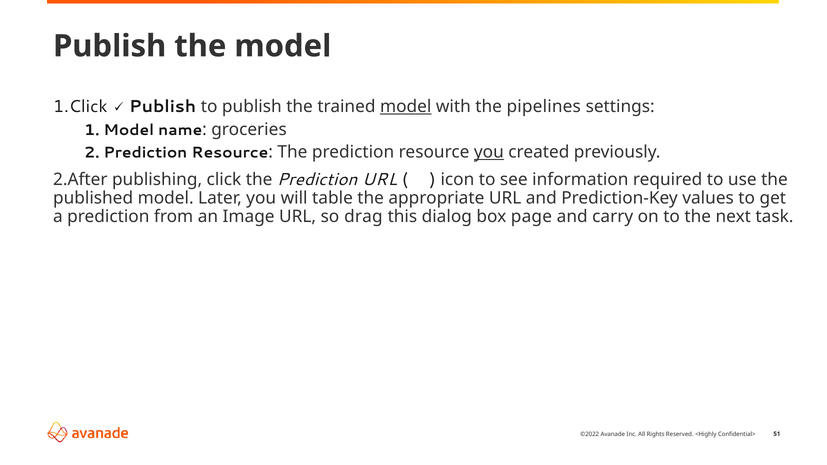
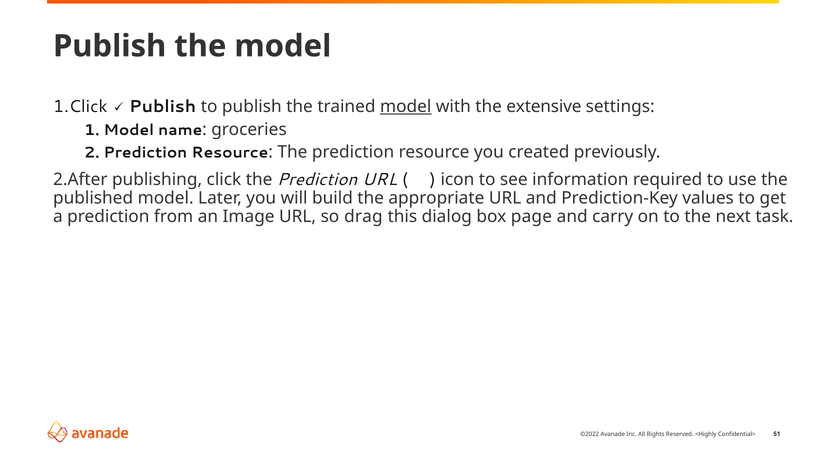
pipelines: pipelines -> extensive
you at (489, 152) underline: present -> none
table: table -> build
